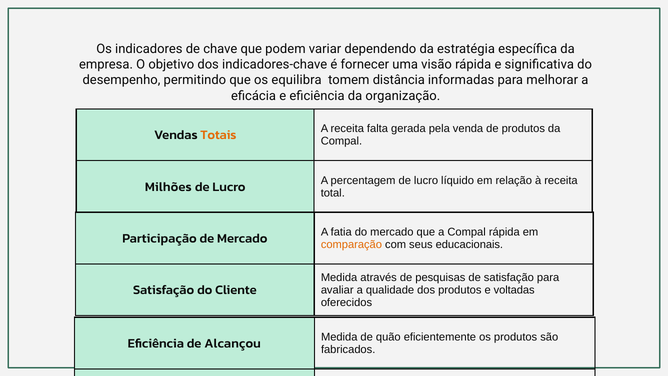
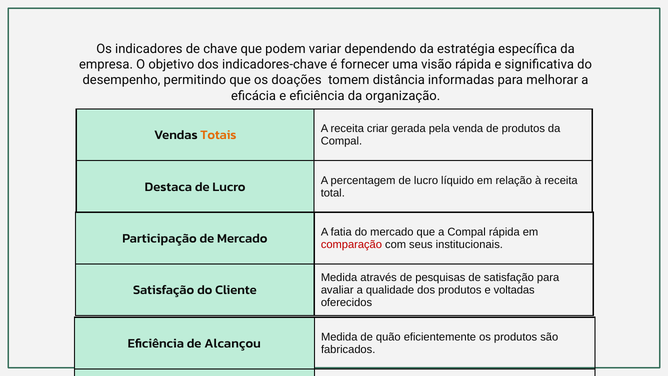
equilibra: equilibra -> doações
falta: falta -> criar
Milhões: Milhões -> Destaca
comparação colour: orange -> red
educacionais: educacionais -> institucionais
